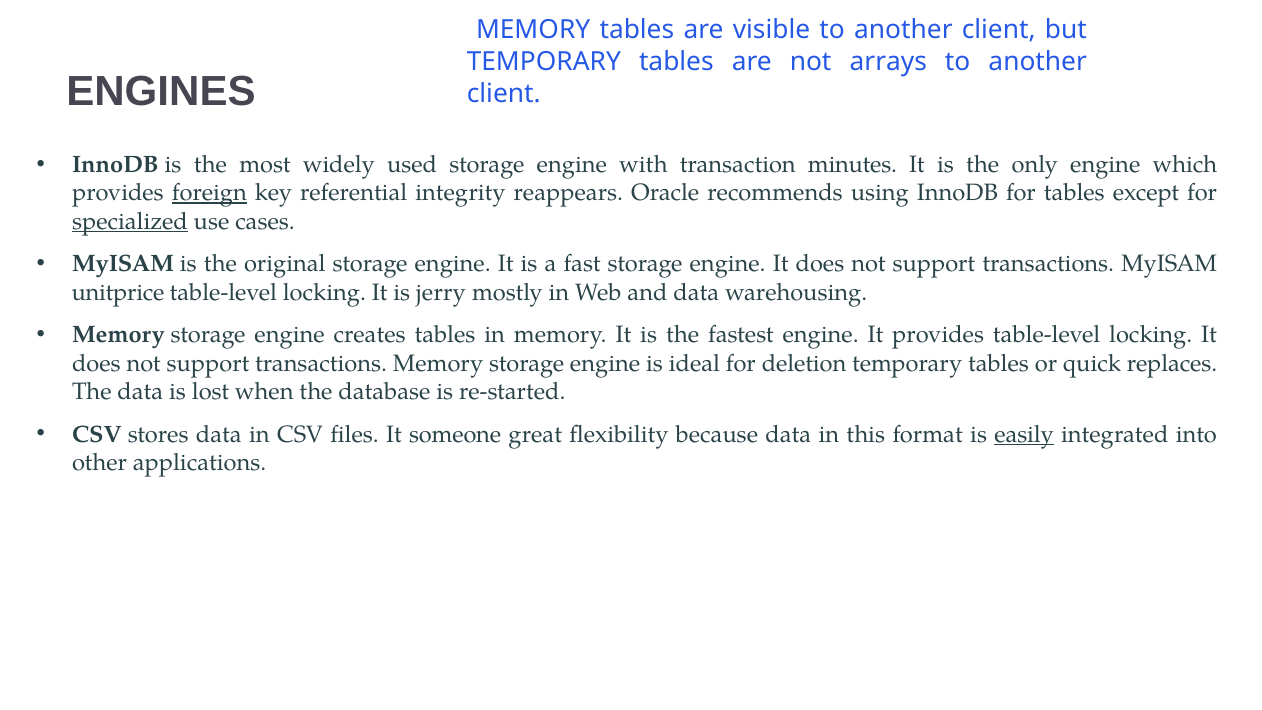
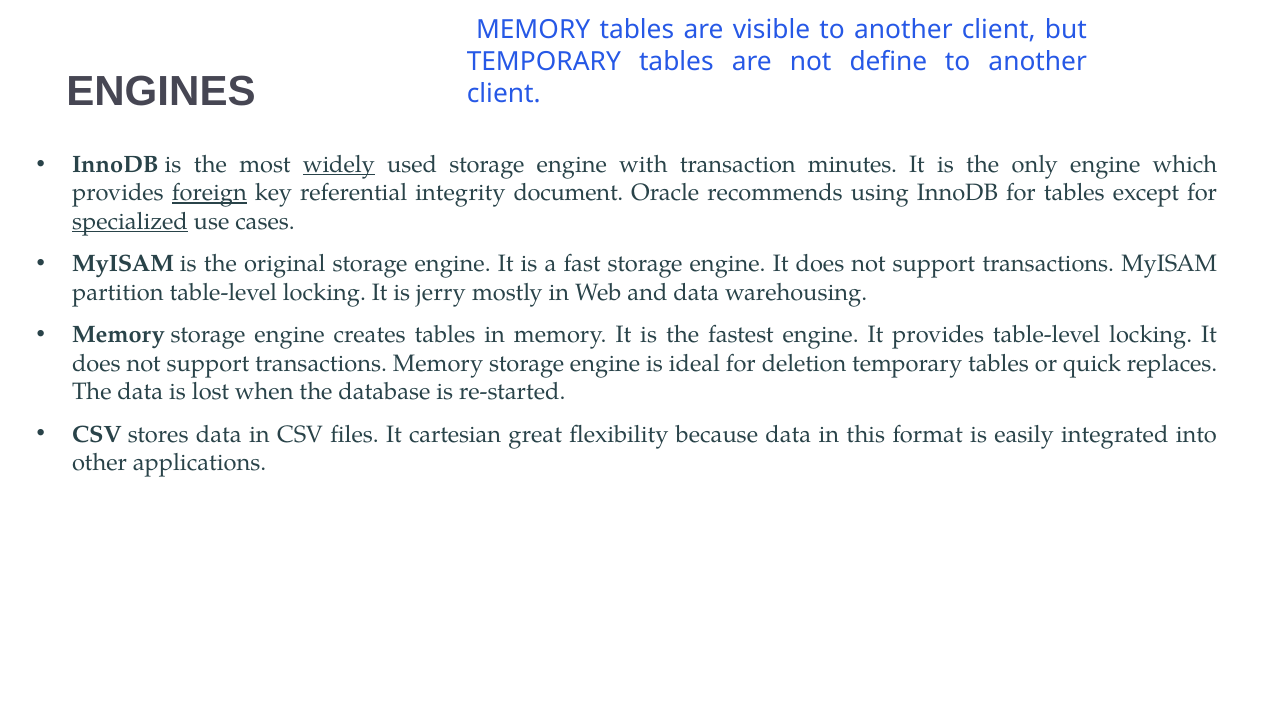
arrays: arrays -> define
widely underline: none -> present
reappears: reappears -> document
unitprice: unitprice -> partition
someone: someone -> cartesian
easily underline: present -> none
